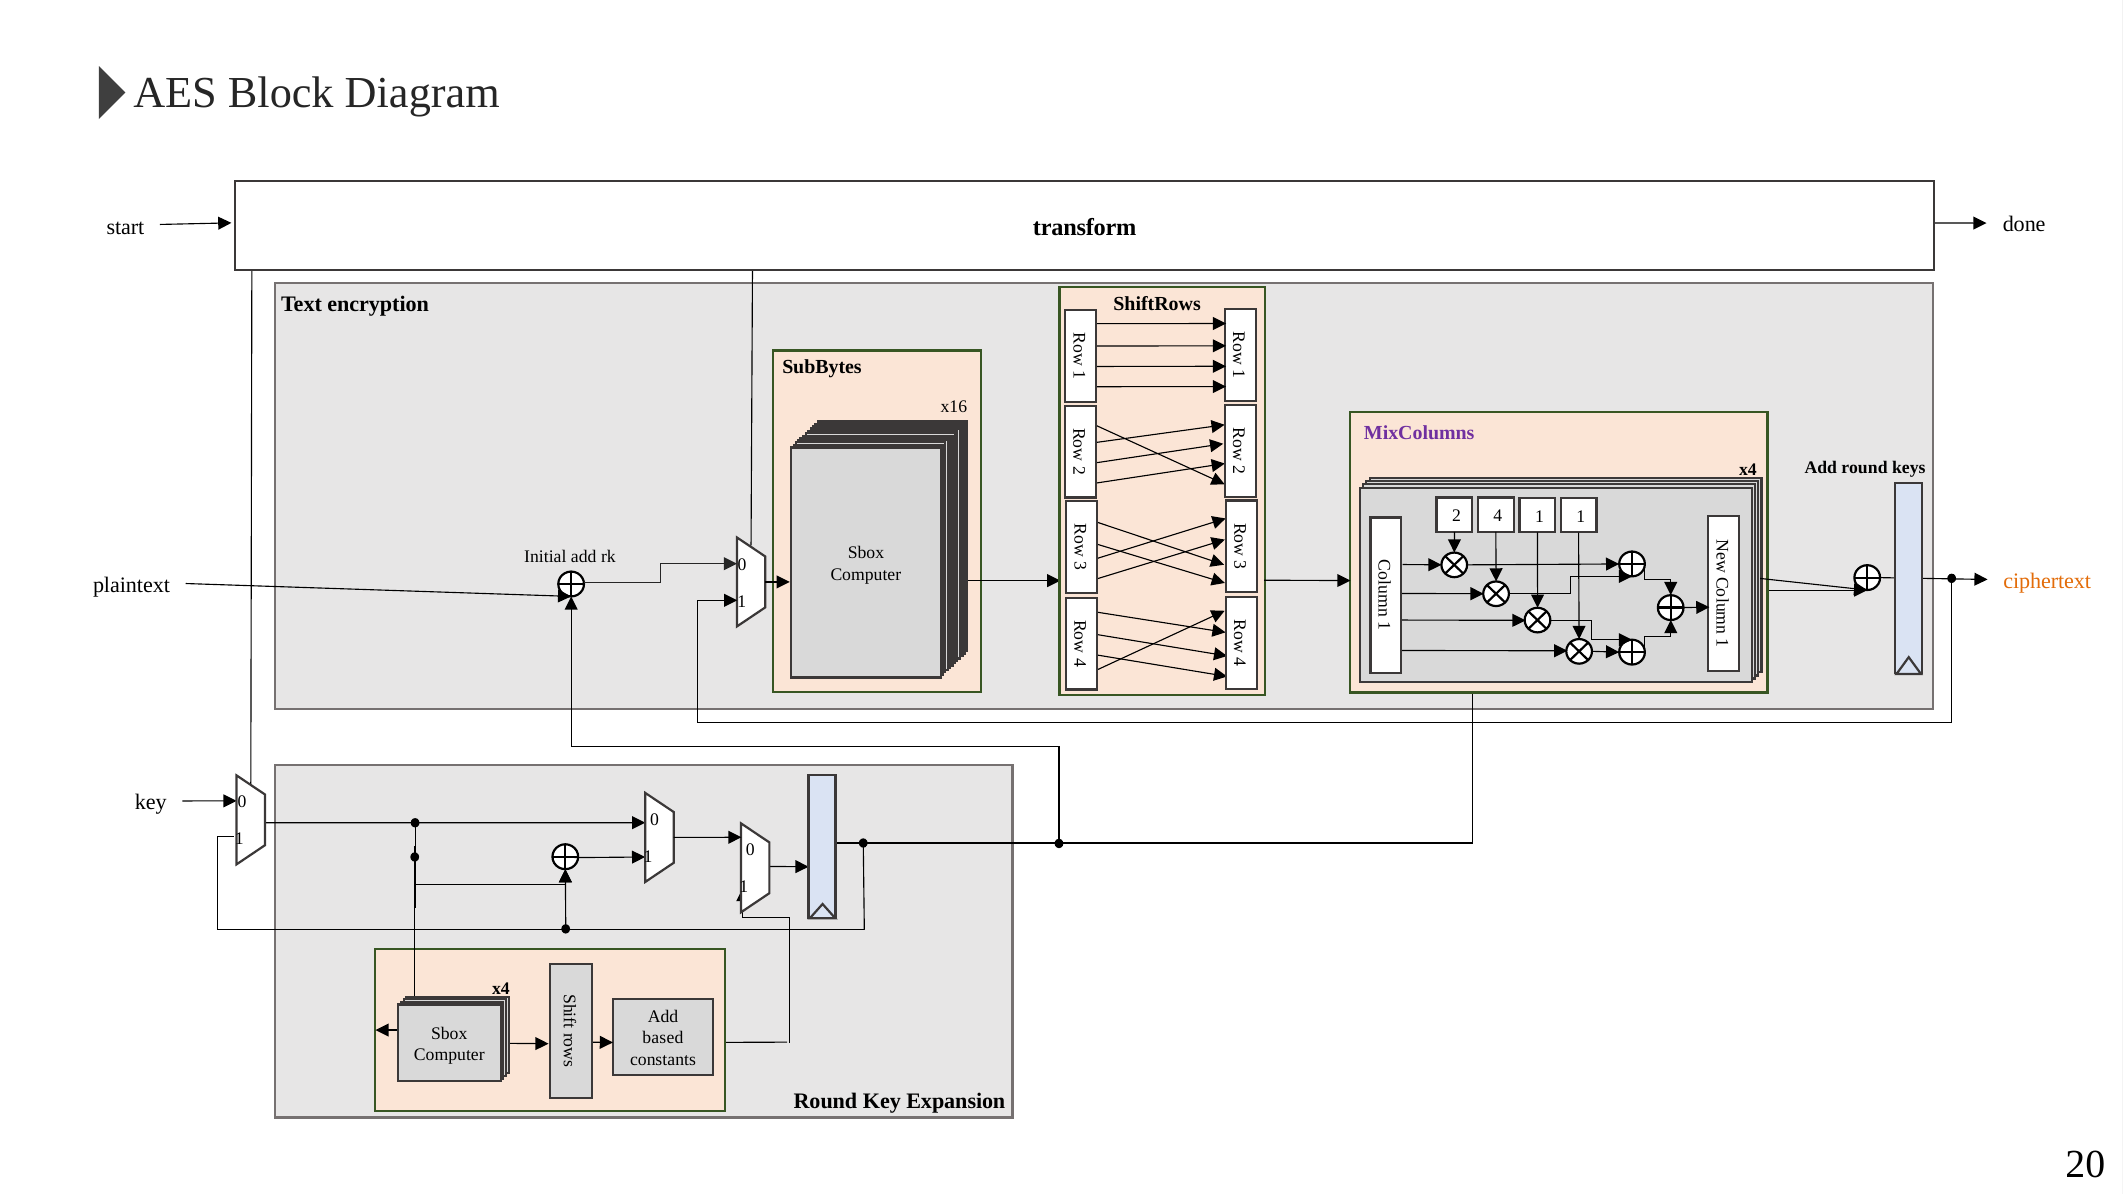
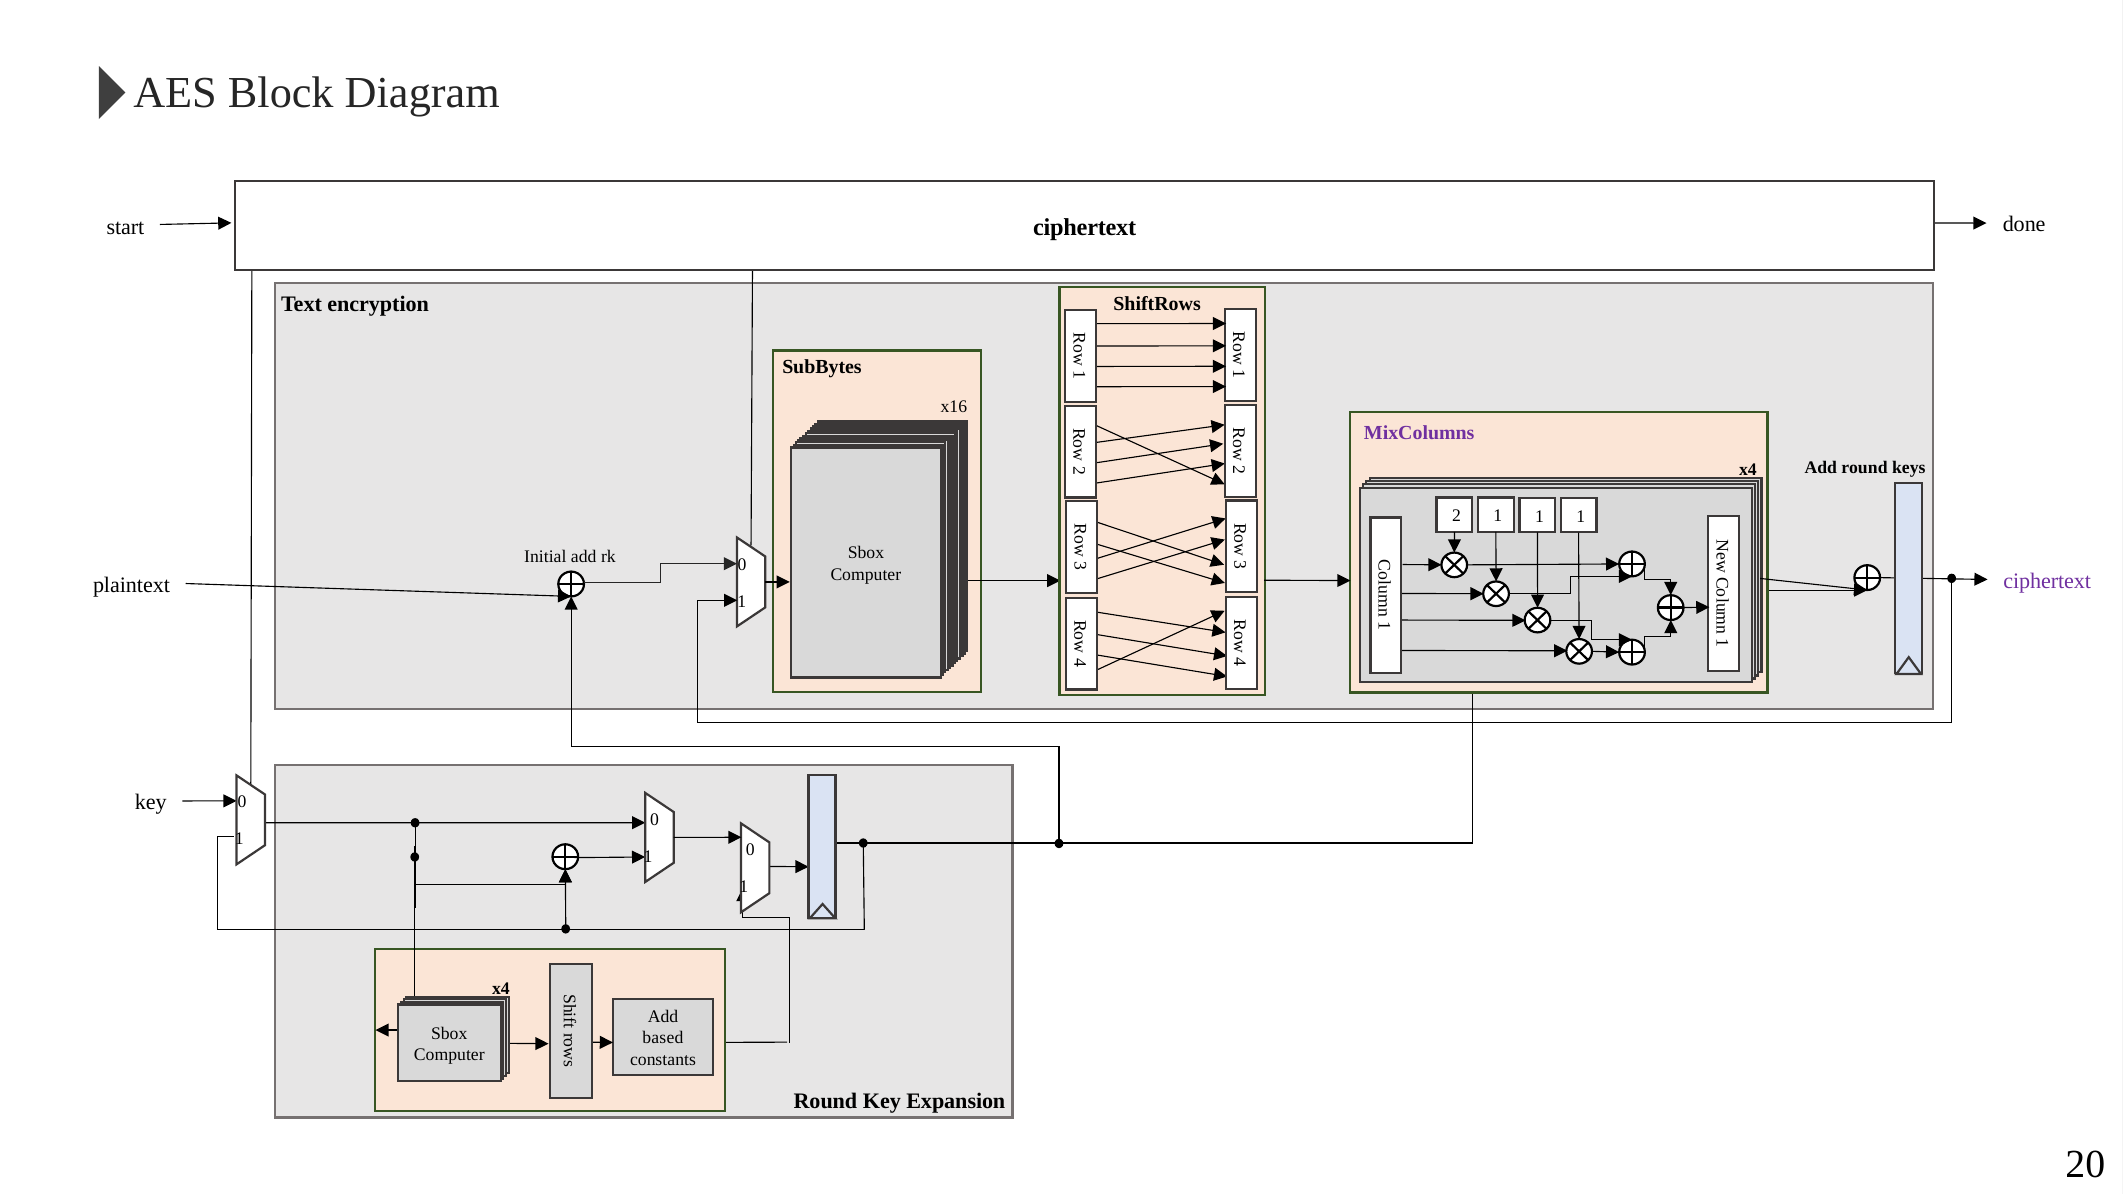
transform at (1085, 227): transform -> ciphertext
2 4: 4 -> 1
ciphertext at (2047, 581) colour: orange -> purple
